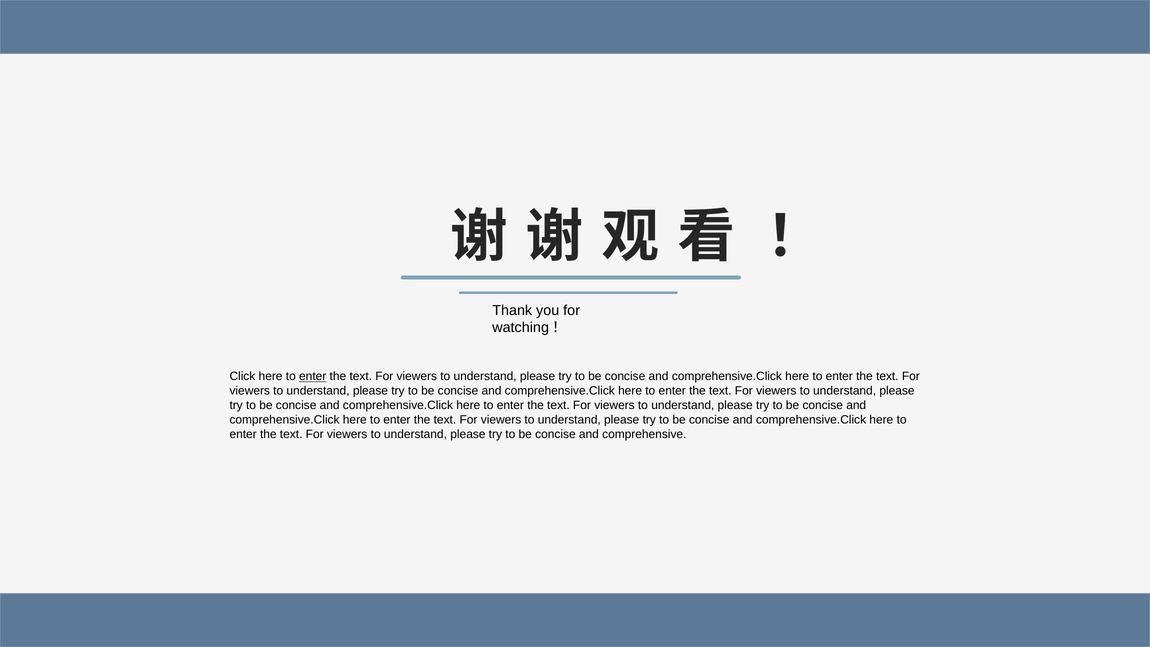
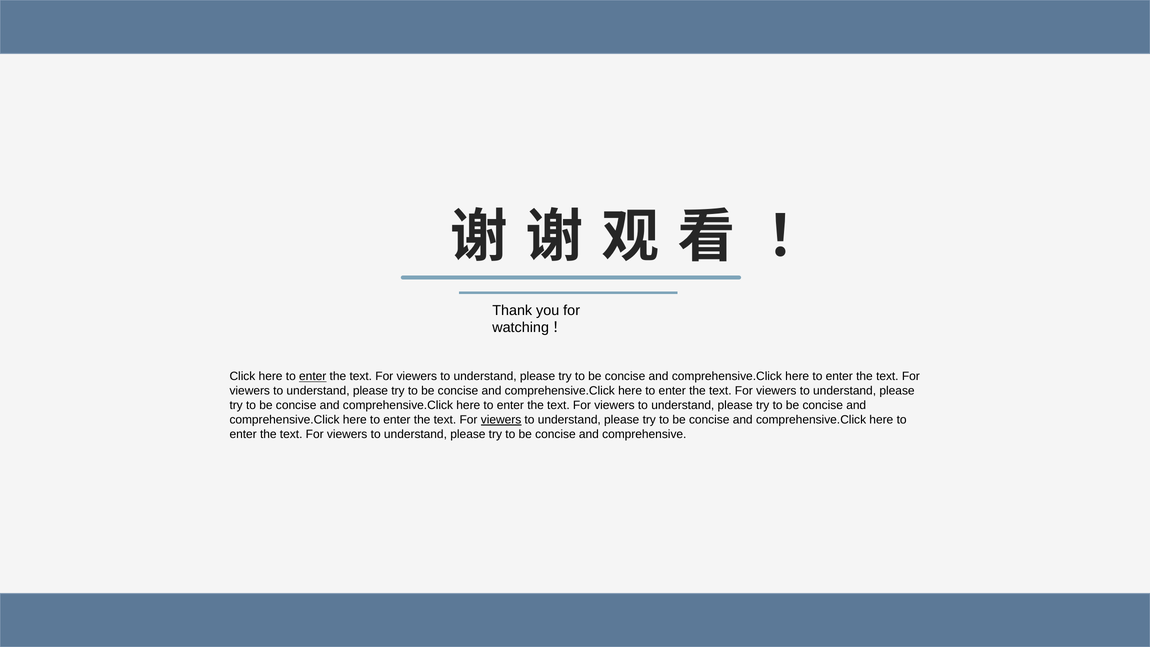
viewers at (501, 420) underline: none -> present
